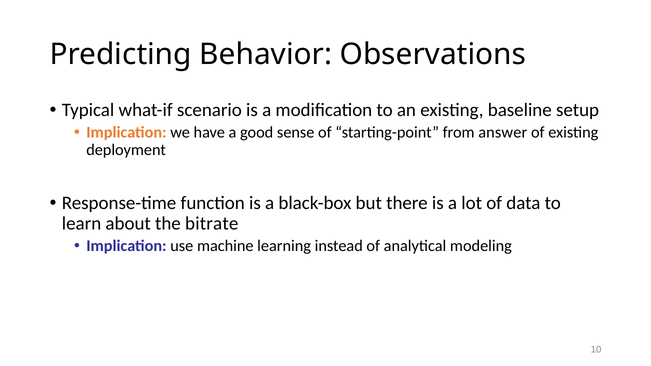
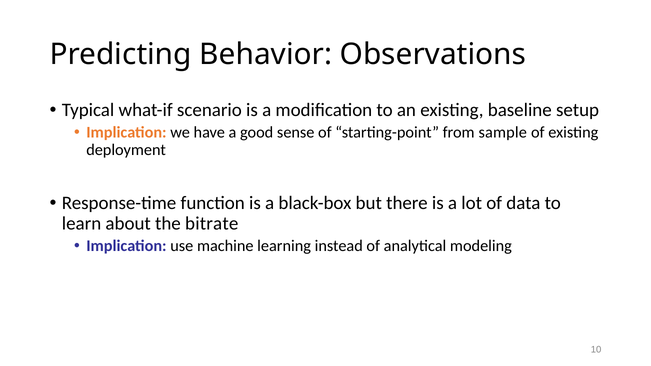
answer: answer -> sample
